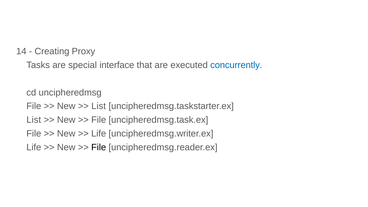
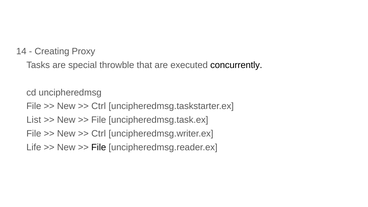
interface: interface -> throwble
concurrently colour: blue -> black
List at (99, 106): List -> Ctrl
Life at (99, 134): Life -> Ctrl
